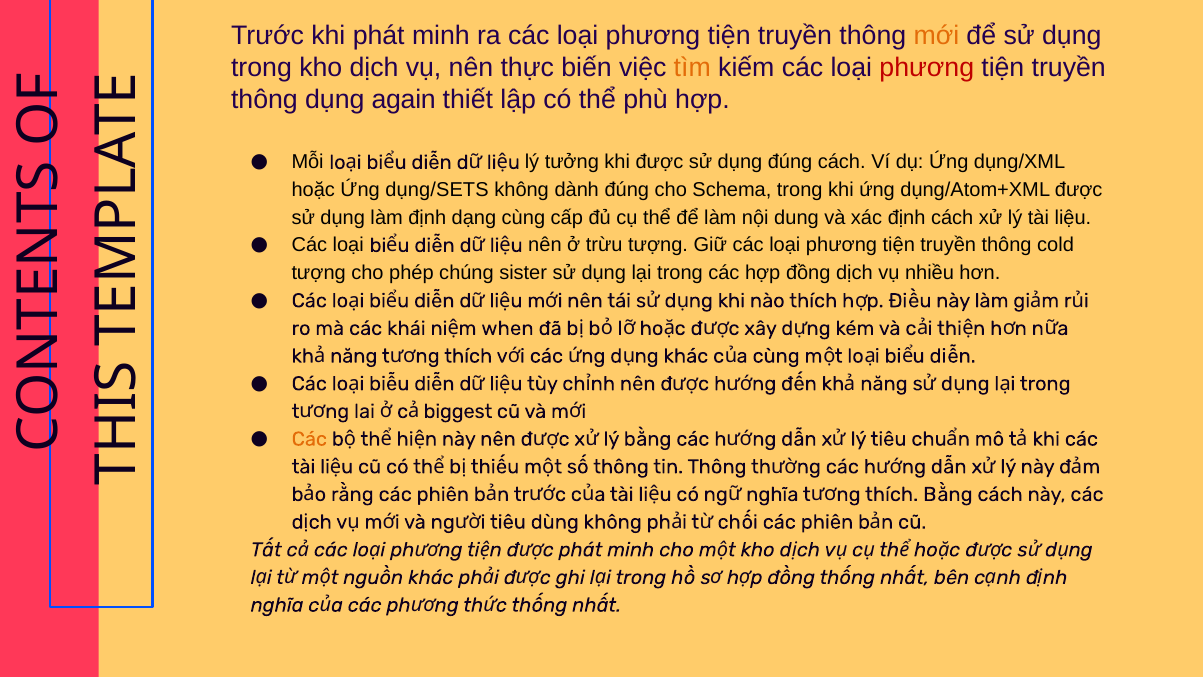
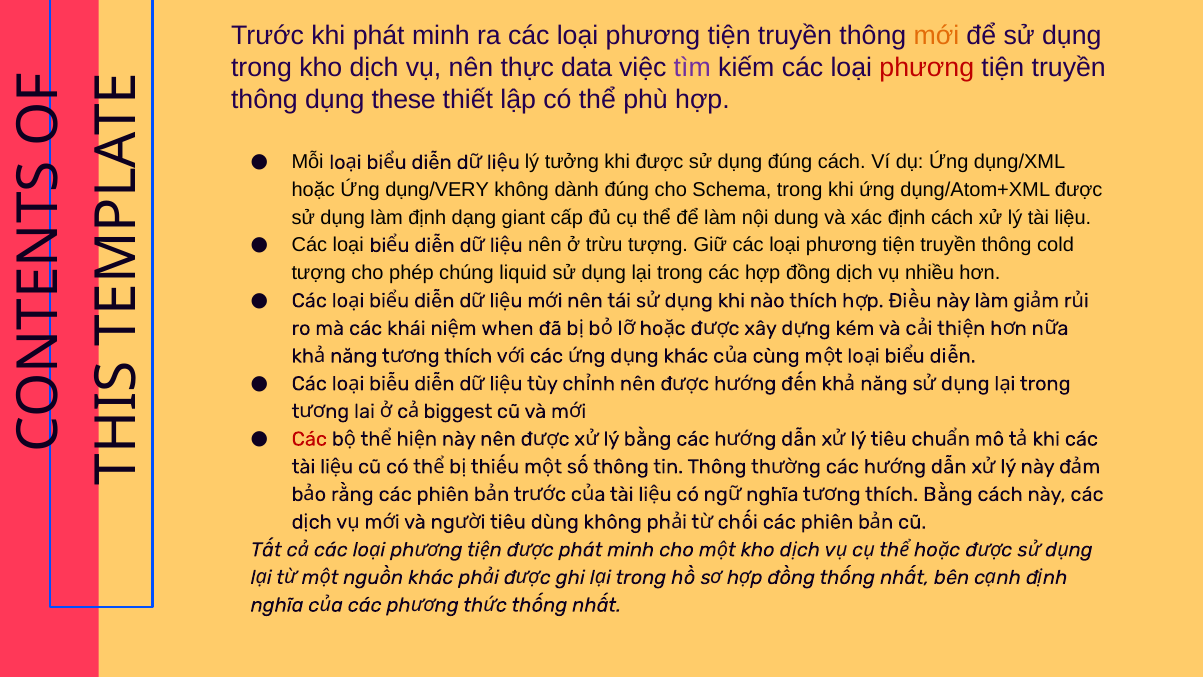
biến: biến -> data
tìm colour: orange -> purple
again: again -> these
dụng/SETS: dụng/SETS -> dụng/VERY
dạng cùng: cùng -> giant
sister: sister -> liquid
Các at (309, 439) colour: orange -> red
